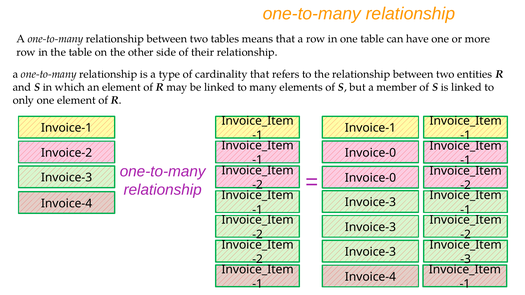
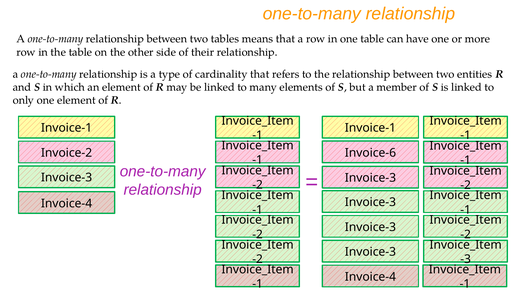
Invoice-0 at (370, 153): Invoice-0 -> Invoice-6
Invoice-0 at (370, 178): Invoice-0 -> Invoice-3
